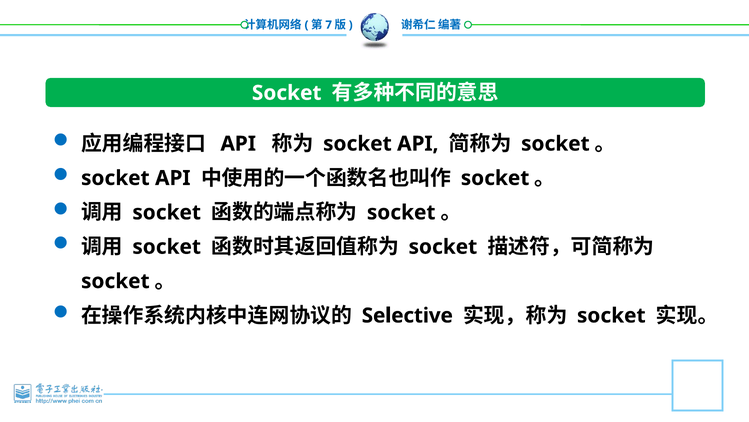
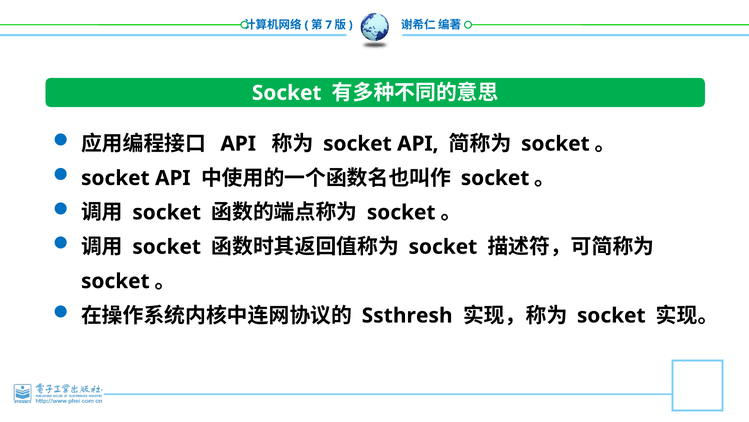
Selective: Selective -> Ssthresh
